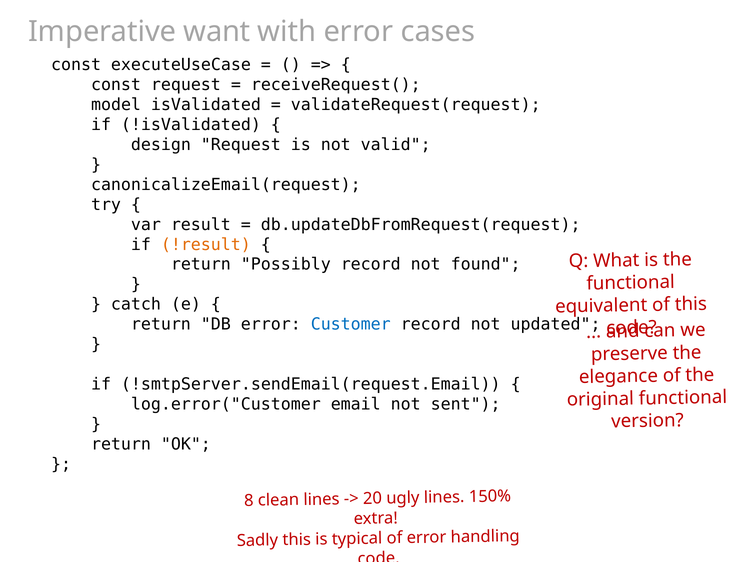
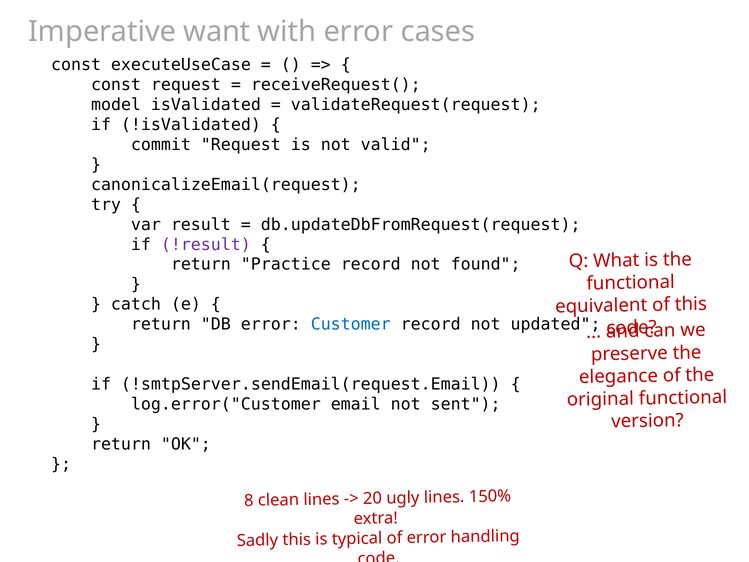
design: design -> commit
!result colour: orange -> purple
Possibly: Possibly -> Practice
